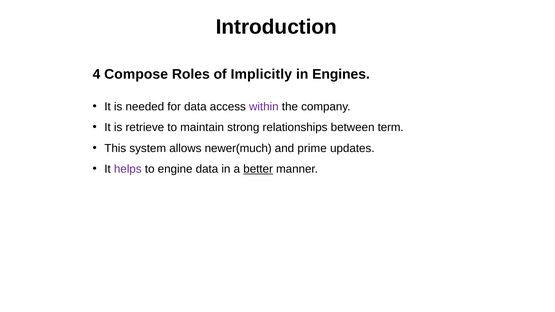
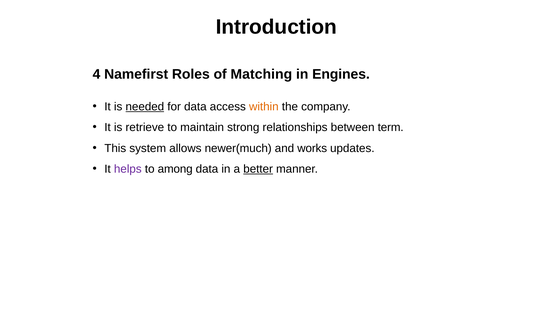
Compose: Compose -> Namefirst
Implicitly: Implicitly -> Matching
needed underline: none -> present
within colour: purple -> orange
prime: prime -> works
engine: engine -> among
